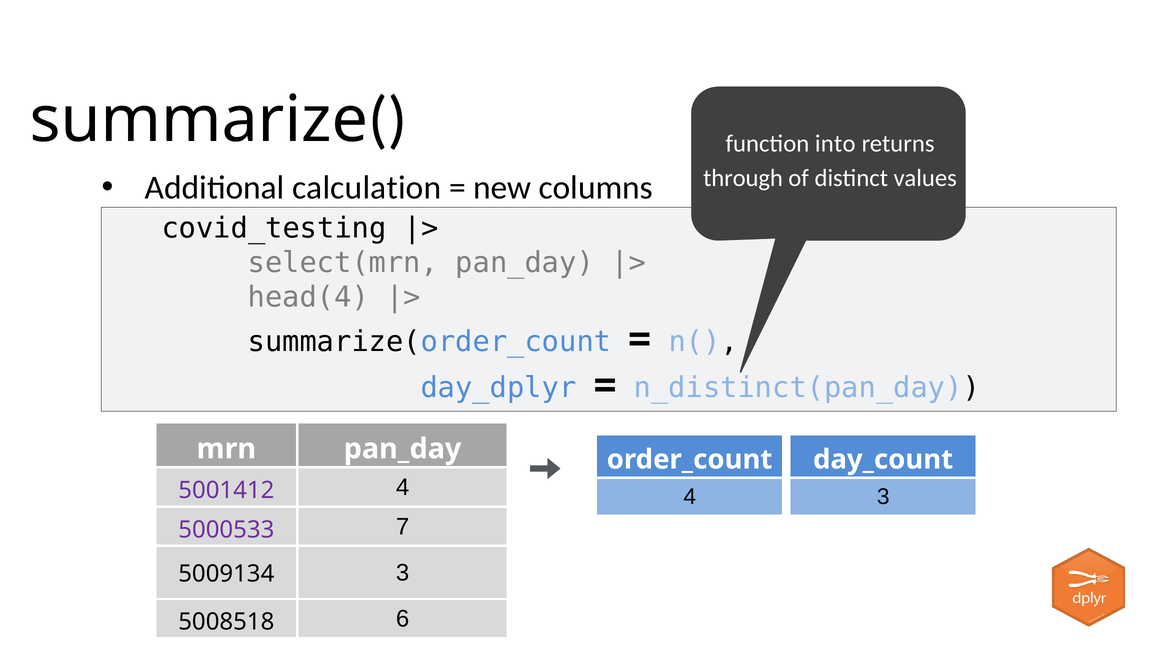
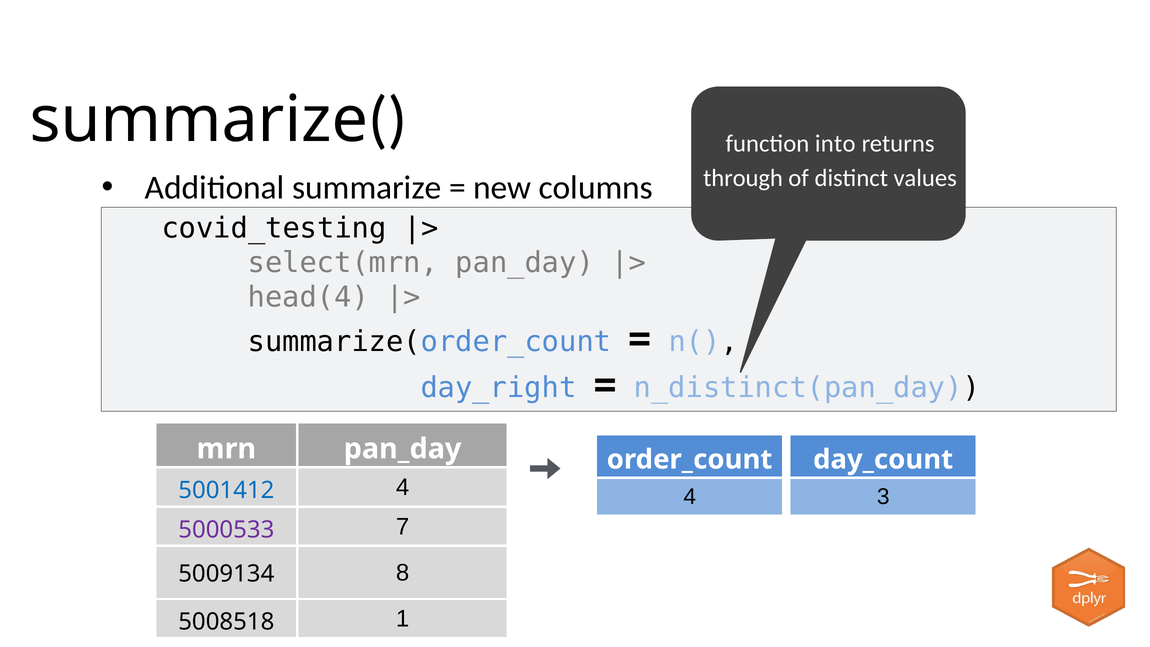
Additional calculation: calculation -> summarize
day_dplyr: day_dplyr -> day_right
5001412 colour: purple -> blue
5009134 3: 3 -> 8
6: 6 -> 1
